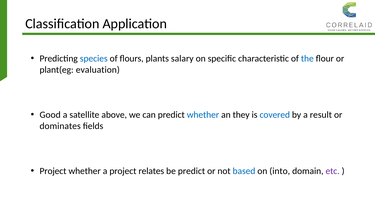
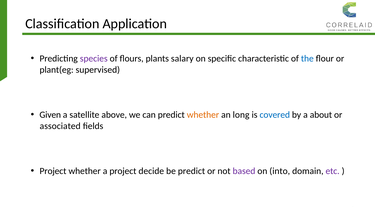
species colour: blue -> purple
evaluation: evaluation -> supervised
Good: Good -> Given
whether at (203, 115) colour: blue -> orange
they: they -> long
result: result -> about
dominates: dominates -> associated
relates: relates -> decide
based colour: blue -> purple
